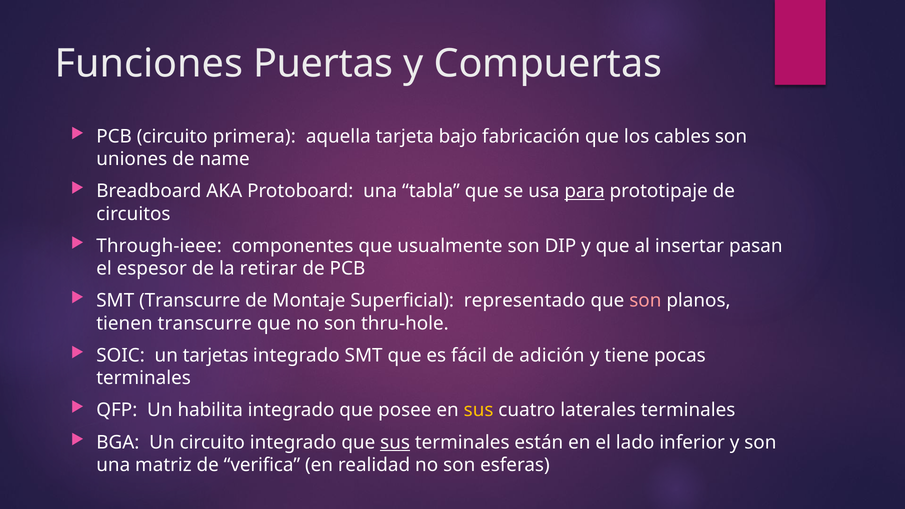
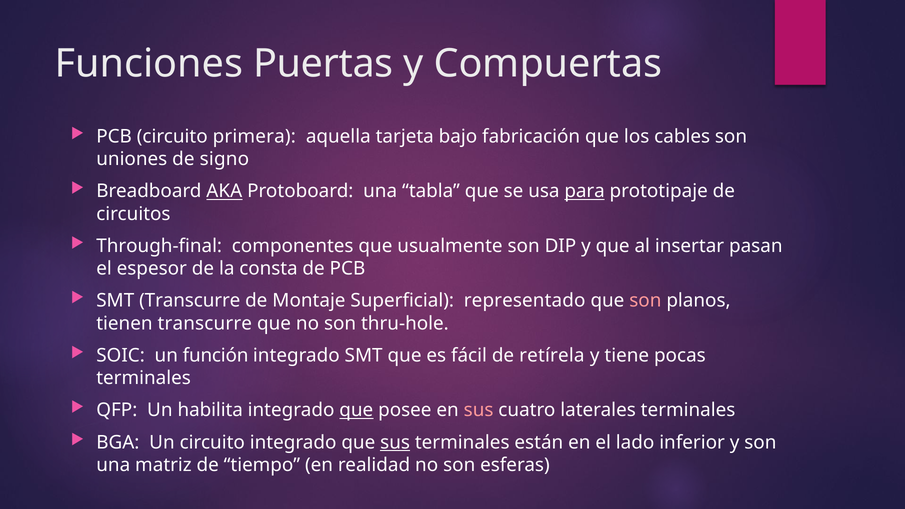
name: name -> signo
AKA underline: none -> present
Through-ieee: Through-ieee -> Through-final
retirar: retirar -> consta
tarjetas: tarjetas -> función
adición: adición -> retírela
que at (356, 410) underline: none -> present
sus at (479, 410) colour: yellow -> pink
verifica: verifica -> tiempo
